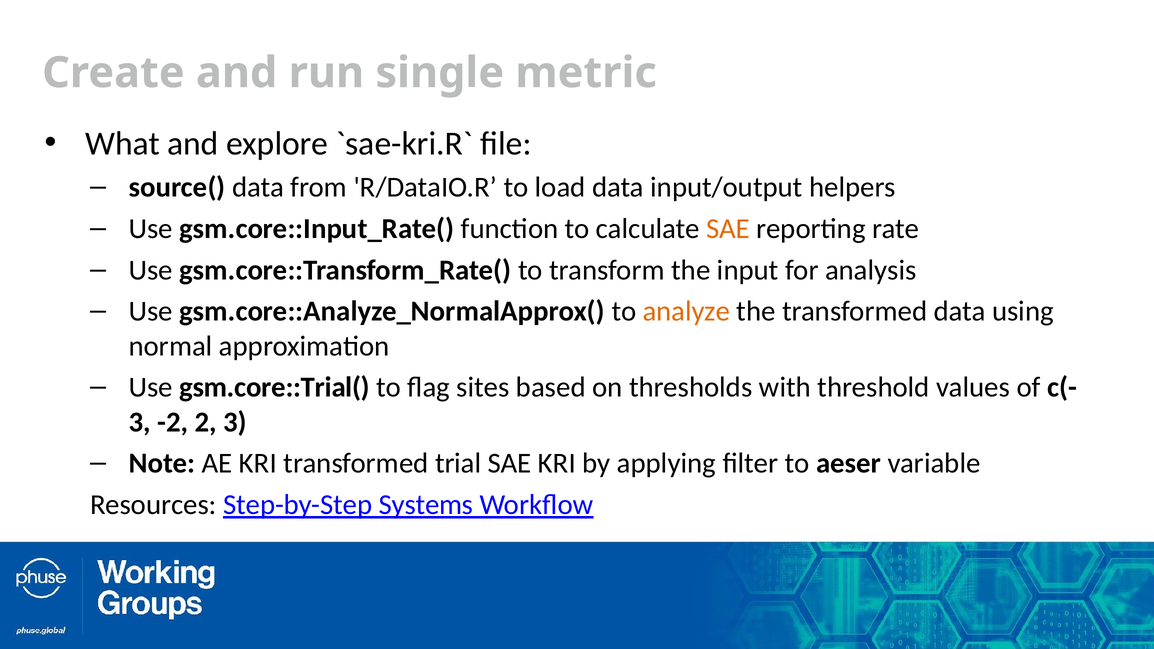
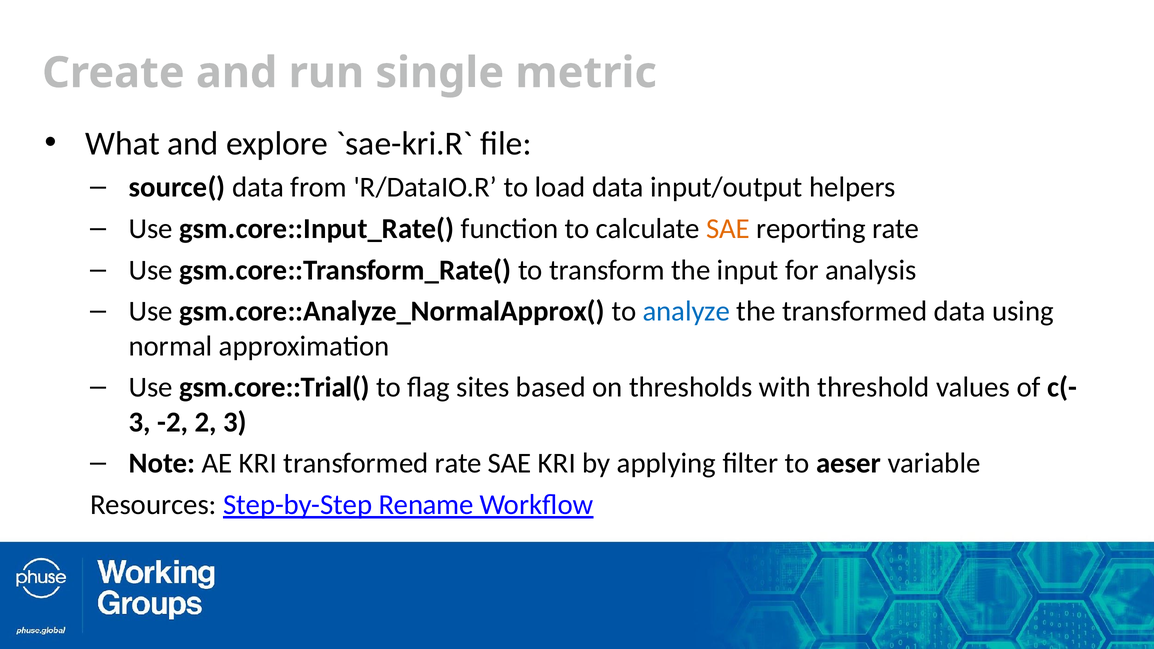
analyze colour: orange -> blue
transformed trial: trial -> rate
Systems: Systems -> Rename
